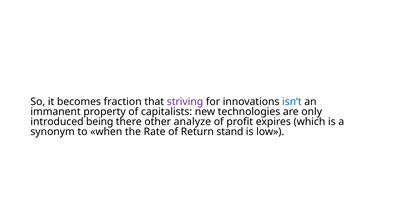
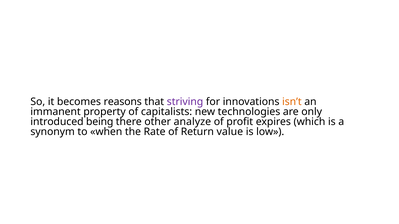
fraction: fraction -> reasons
isn’t colour: blue -> orange
stand: stand -> value
